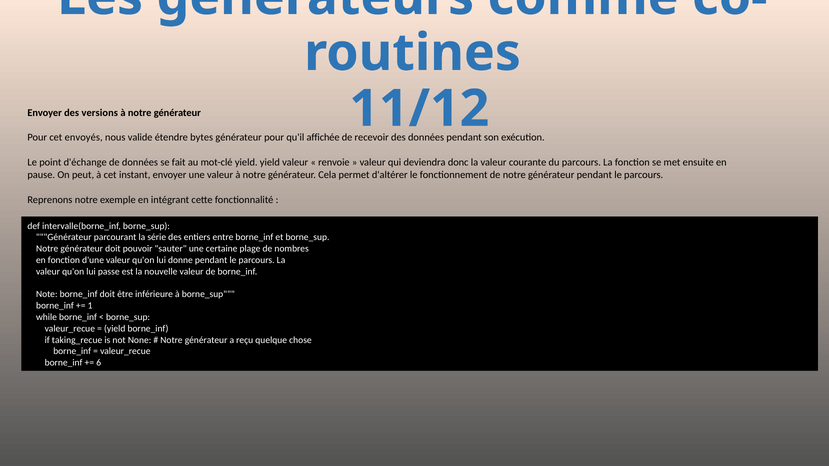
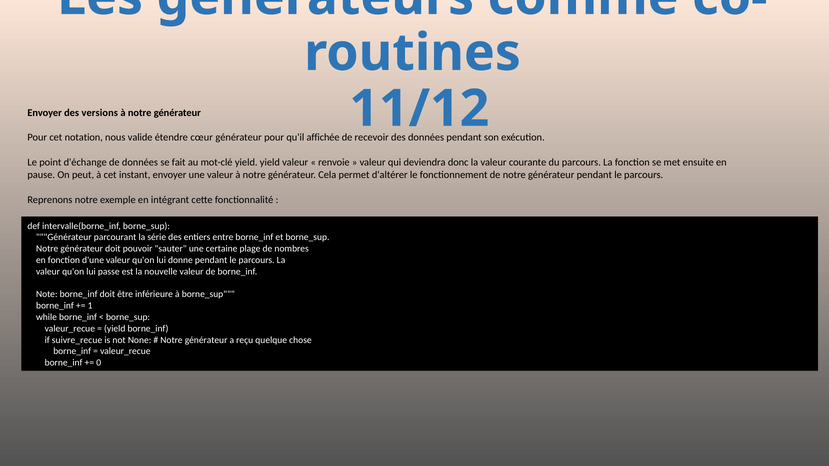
envoyés: envoyés -> notation
bytes: bytes -> cœur
taking_recue: taking_recue -> suivre_recue
6: 6 -> 0
